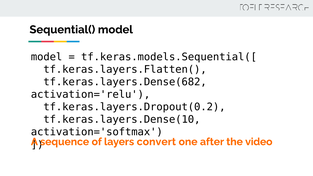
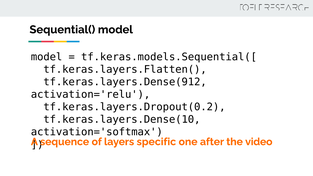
tf.keras.layers.Dense(682: tf.keras.layers.Dense(682 -> tf.keras.layers.Dense(912
convert: convert -> specific
